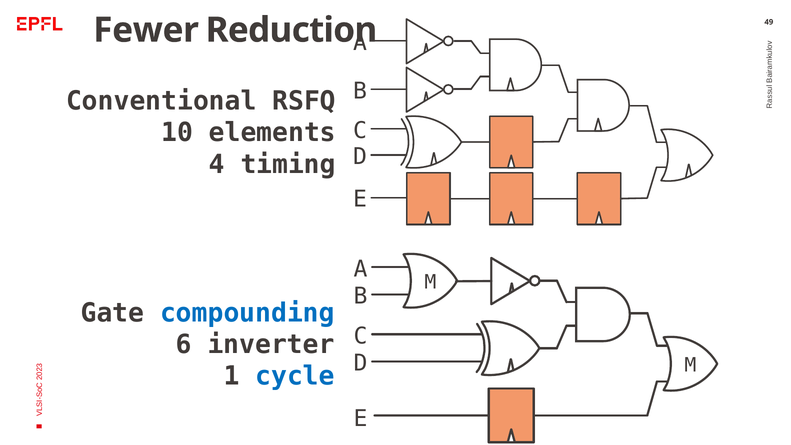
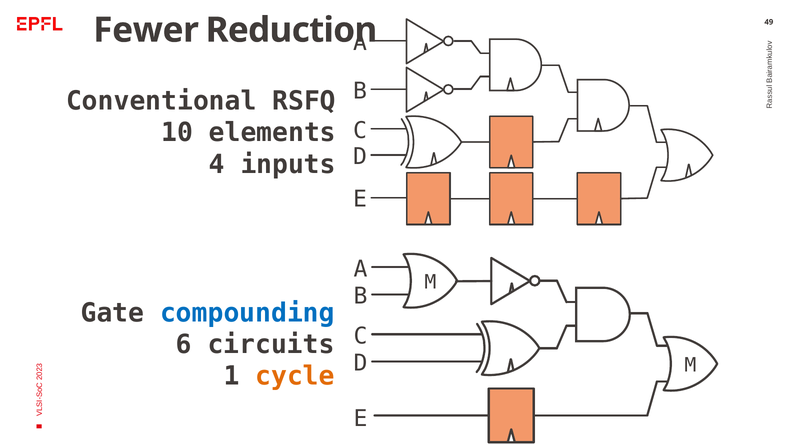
timing: timing -> inputs
inverter: inverter -> circuits
cycle colour: blue -> orange
